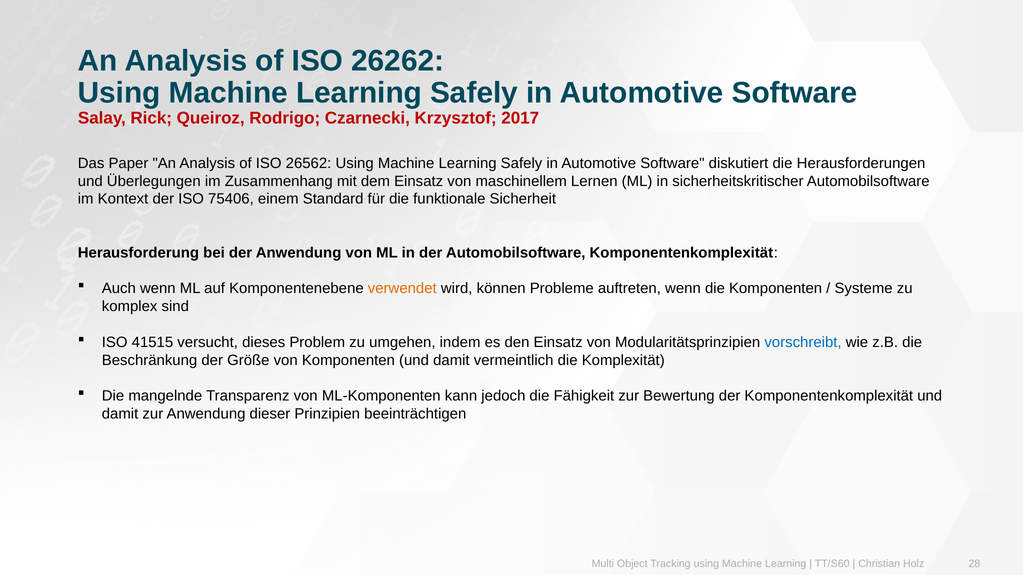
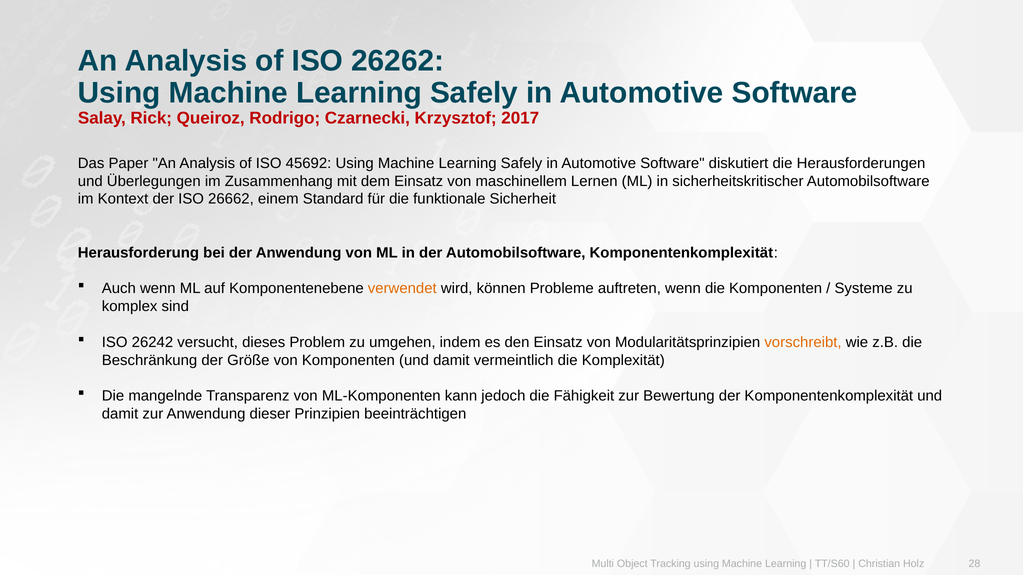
26562: 26562 -> 45692
75406: 75406 -> 26662
41515: 41515 -> 26242
vorschreibt colour: blue -> orange
